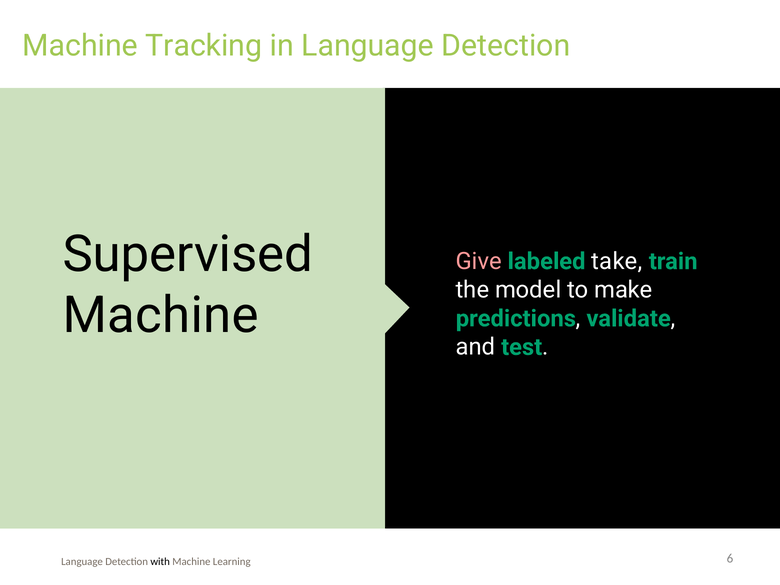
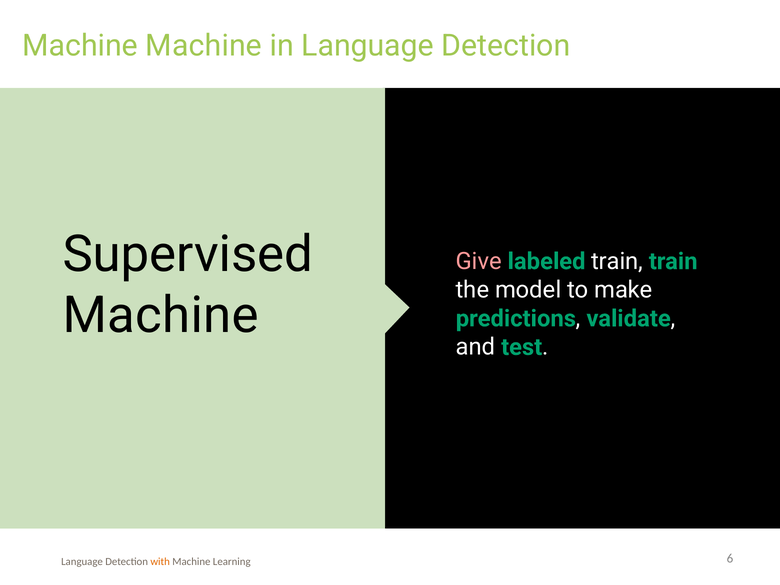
Tracking at (204, 46): Tracking -> Machine
labeled take: take -> train
with colour: black -> orange
